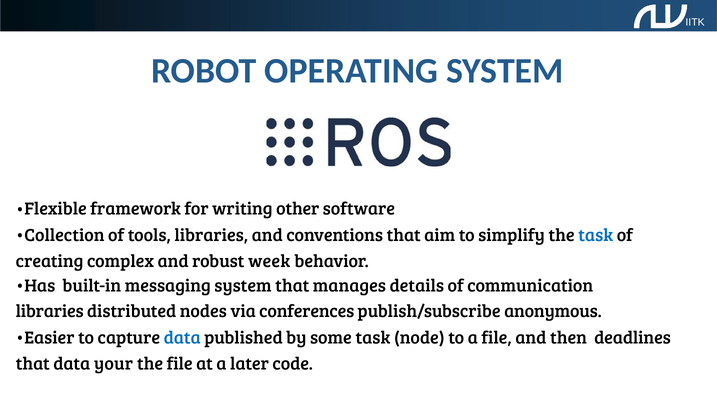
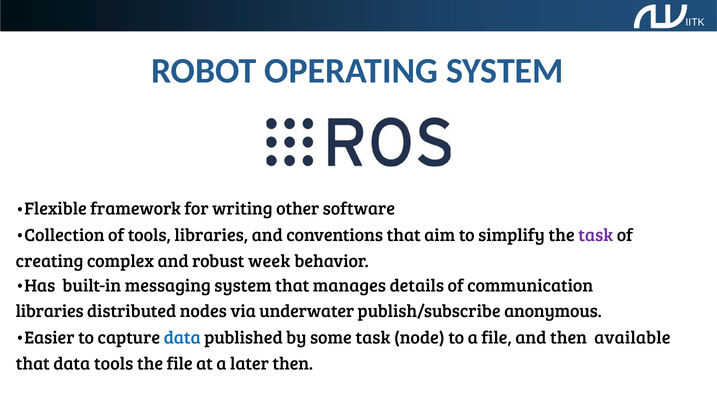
task at (596, 236) colour: blue -> purple
conferences: conferences -> underwater
deadlines: deadlines -> available
data your: your -> tools
later code: code -> then
